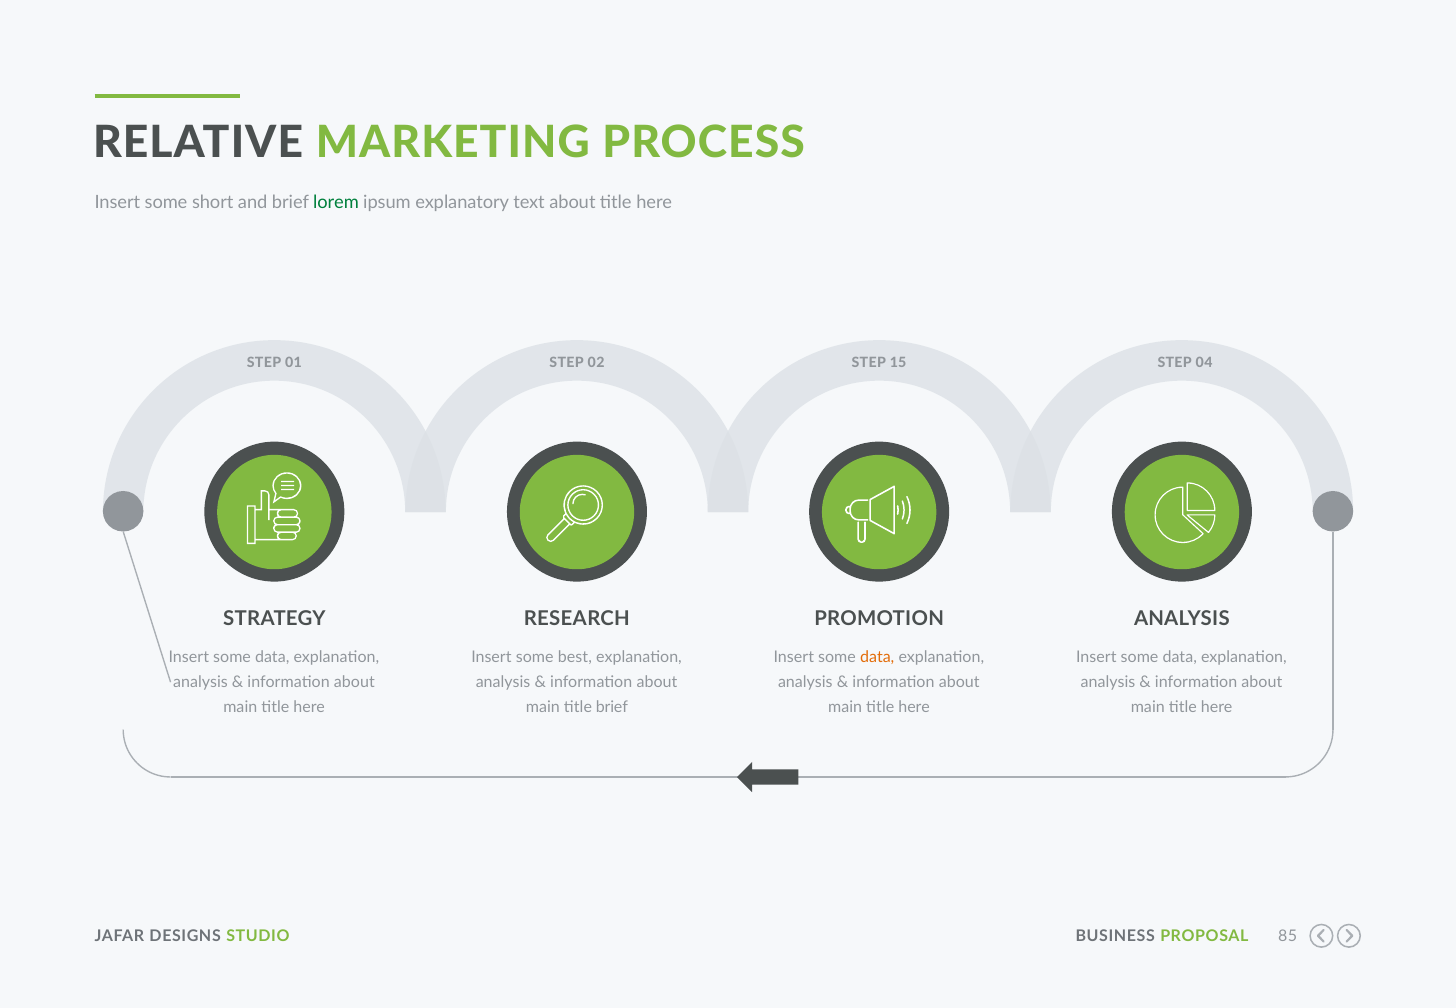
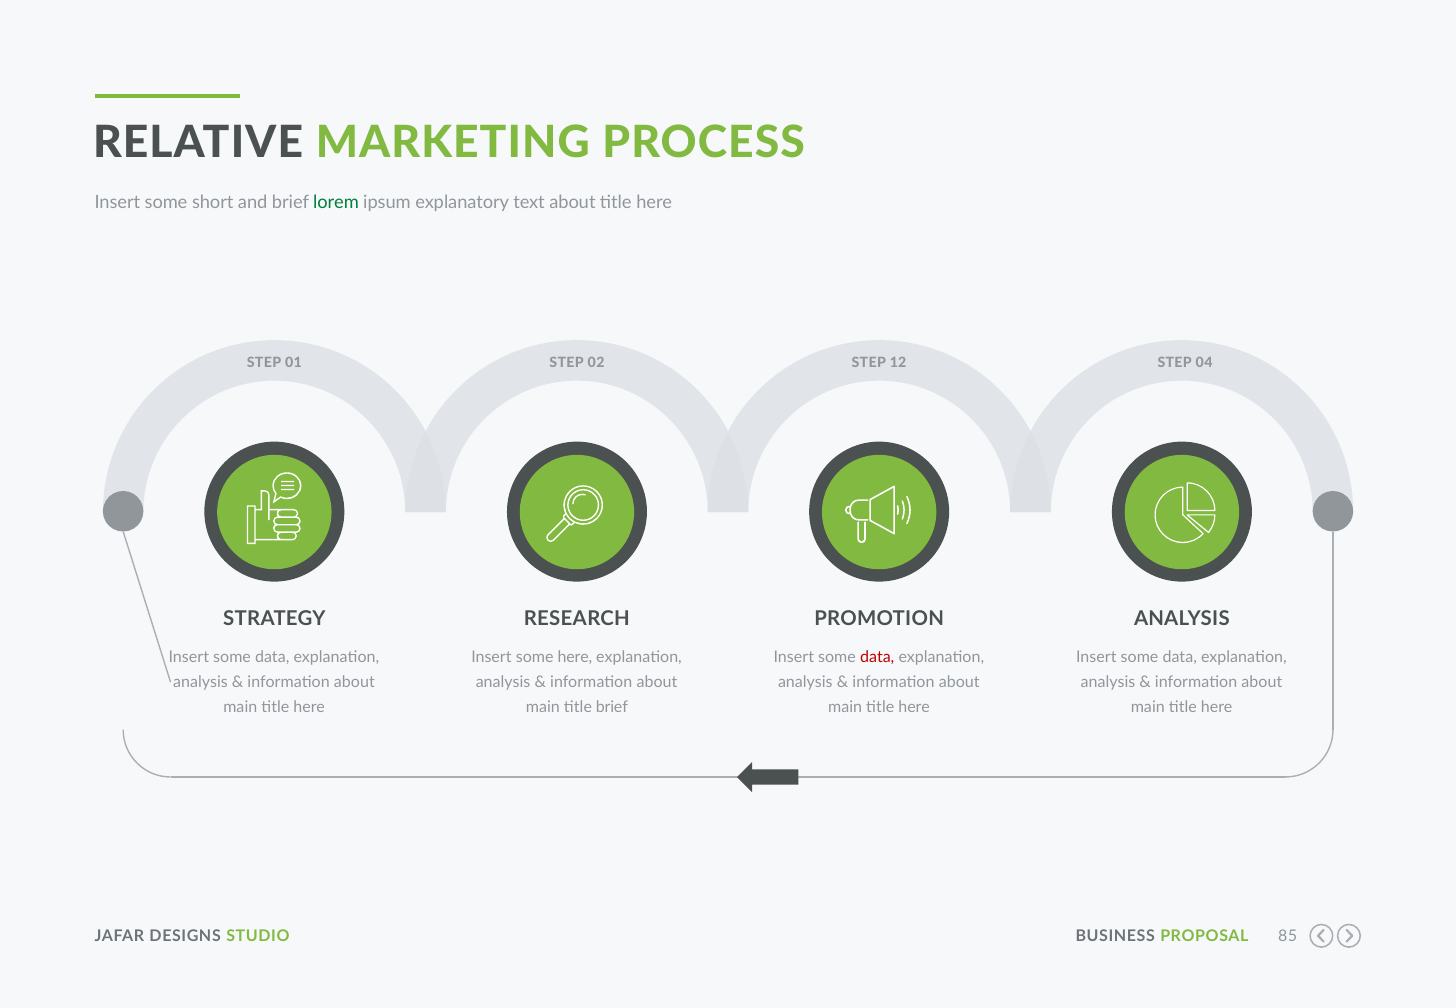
15: 15 -> 12
some best: best -> here
data at (877, 657) colour: orange -> red
